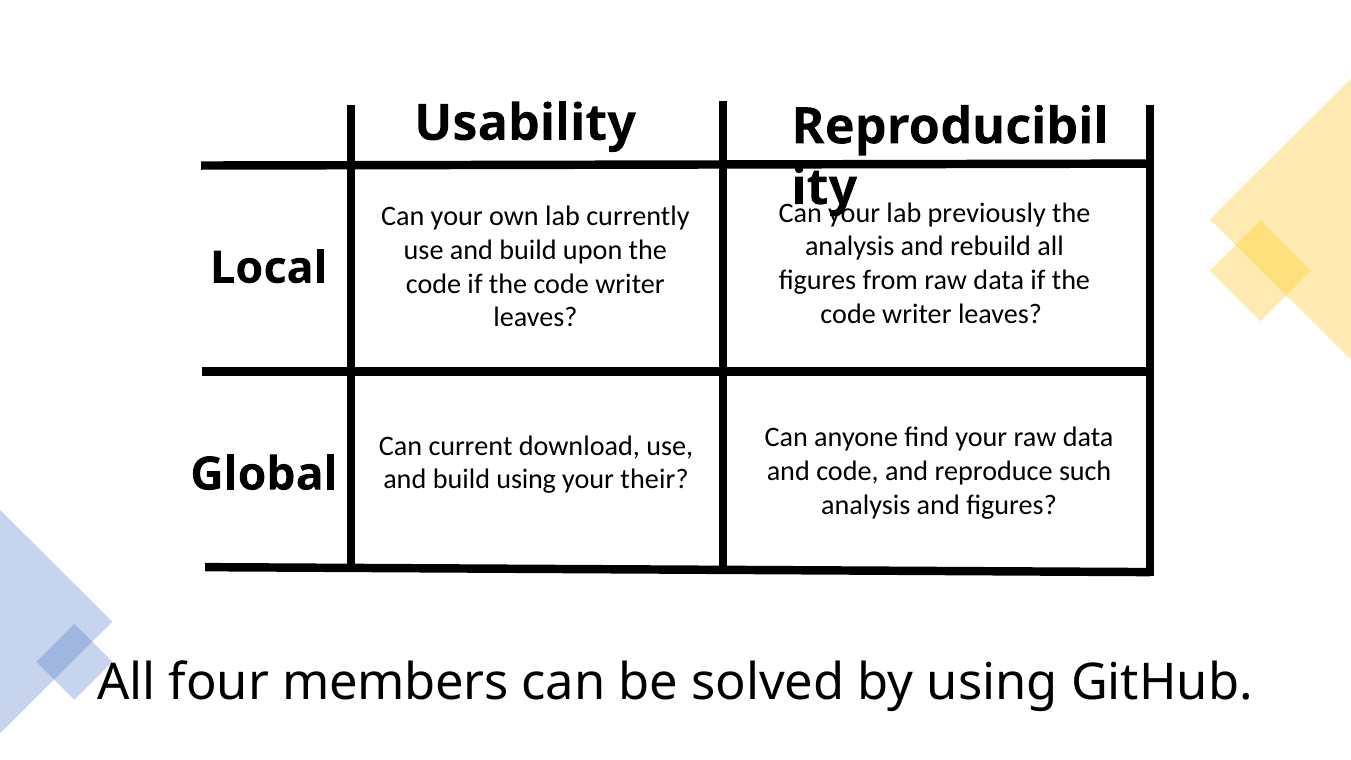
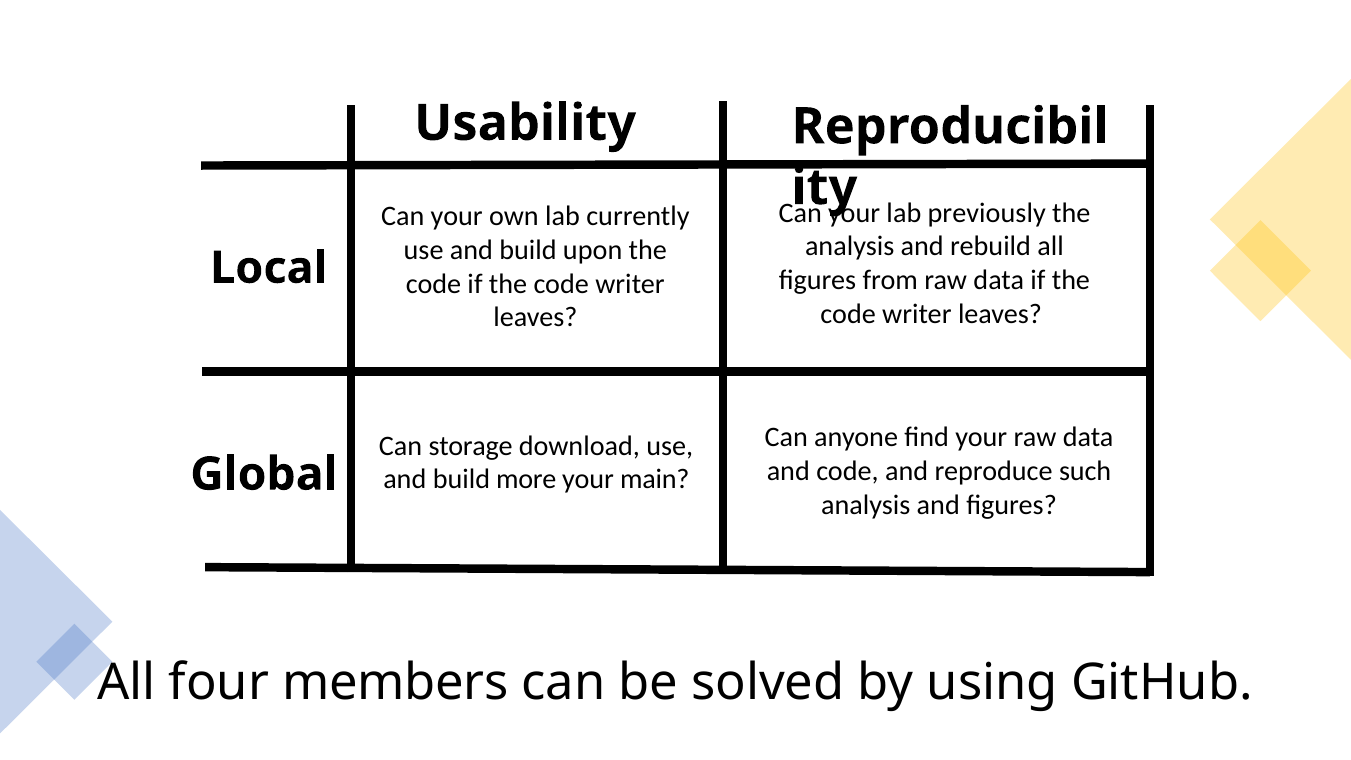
current: current -> storage
build using: using -> more
their: their -> main
